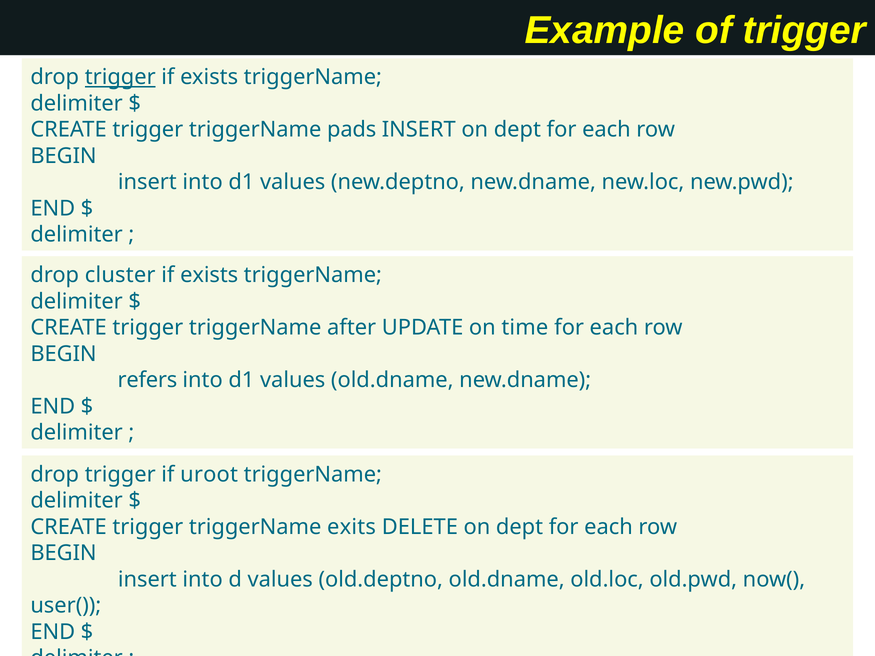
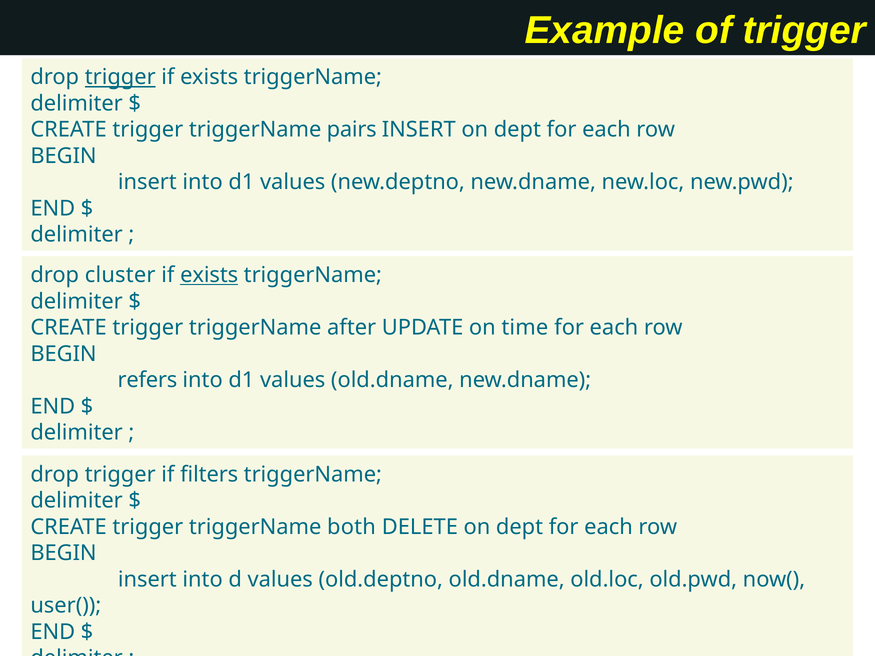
pads: pads -> pairs
exists at (209, 275) underline: none -> present
uroot: uroot -> filters
exits: exits -> both
